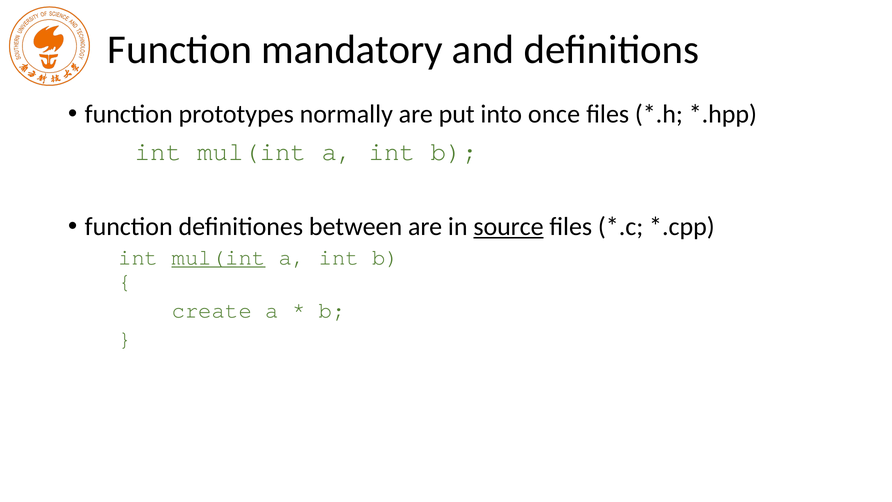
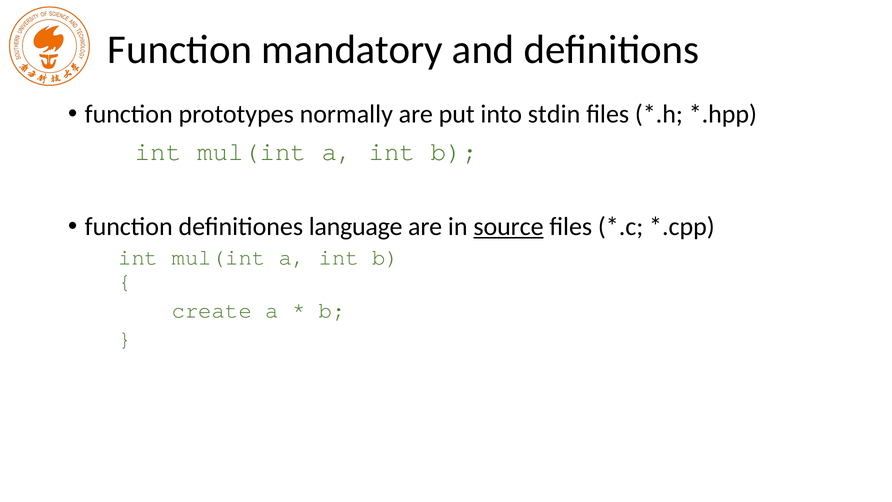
once: once -> stdin
between: between -> language
mul(int at (219, 257) underline: present -> none
